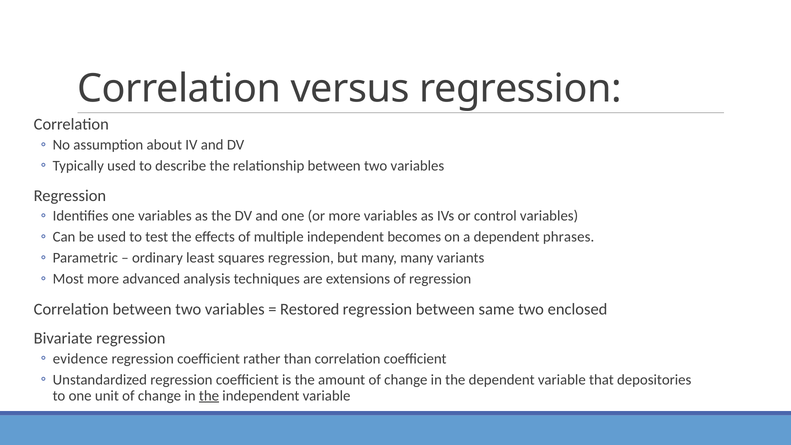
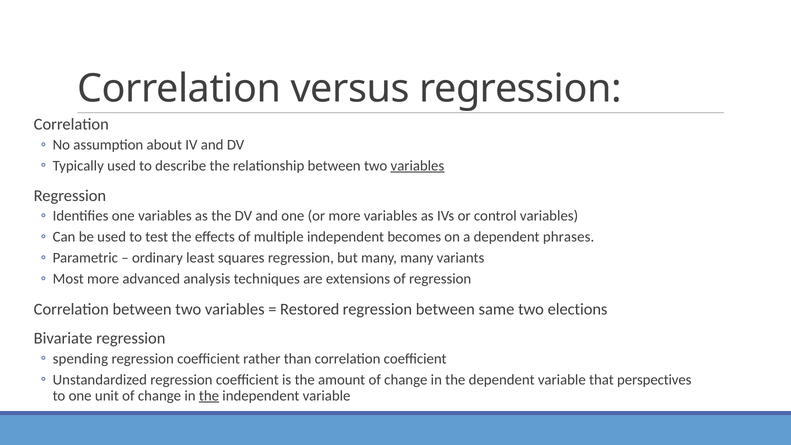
variables at (417, 166) underline: none -> present
enclosed: enclosed -> elections
evidence: evidence -> spending
depositories: depositories -> perspectives
